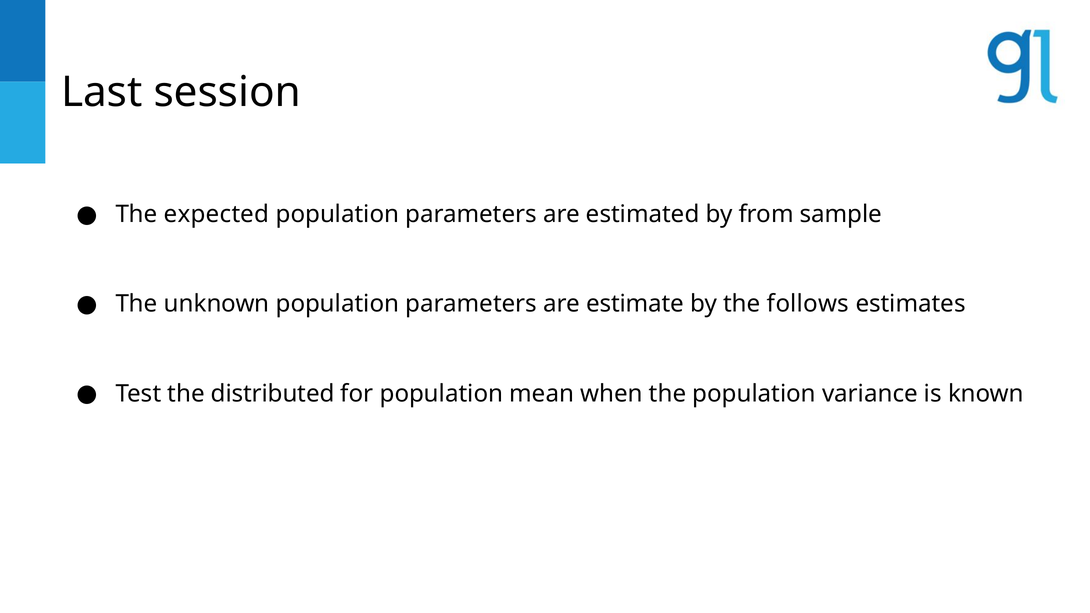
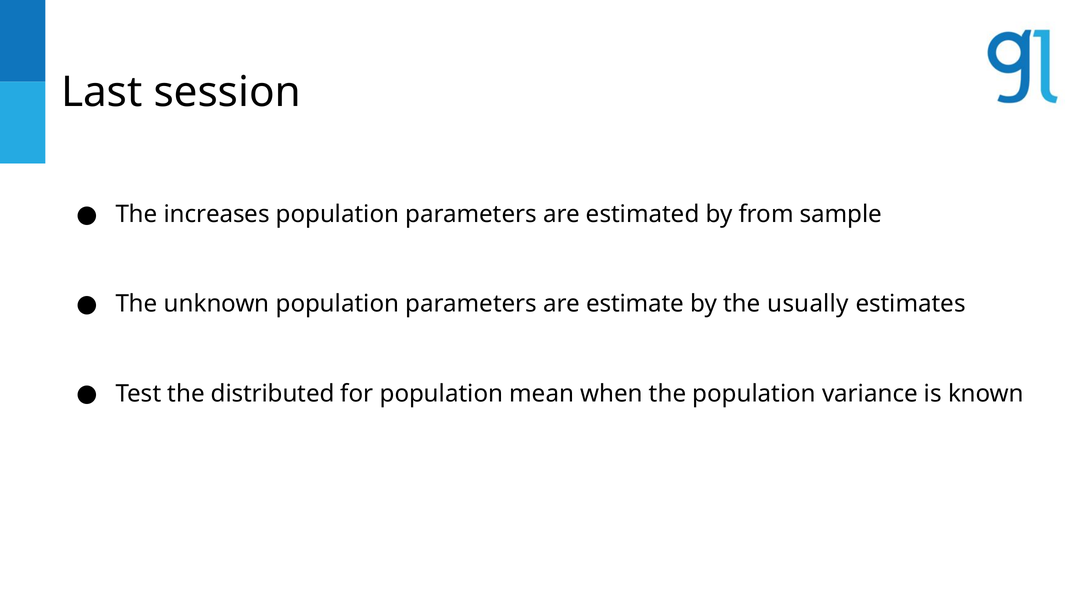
expected: expected -> increases
follows: follows -> usually
